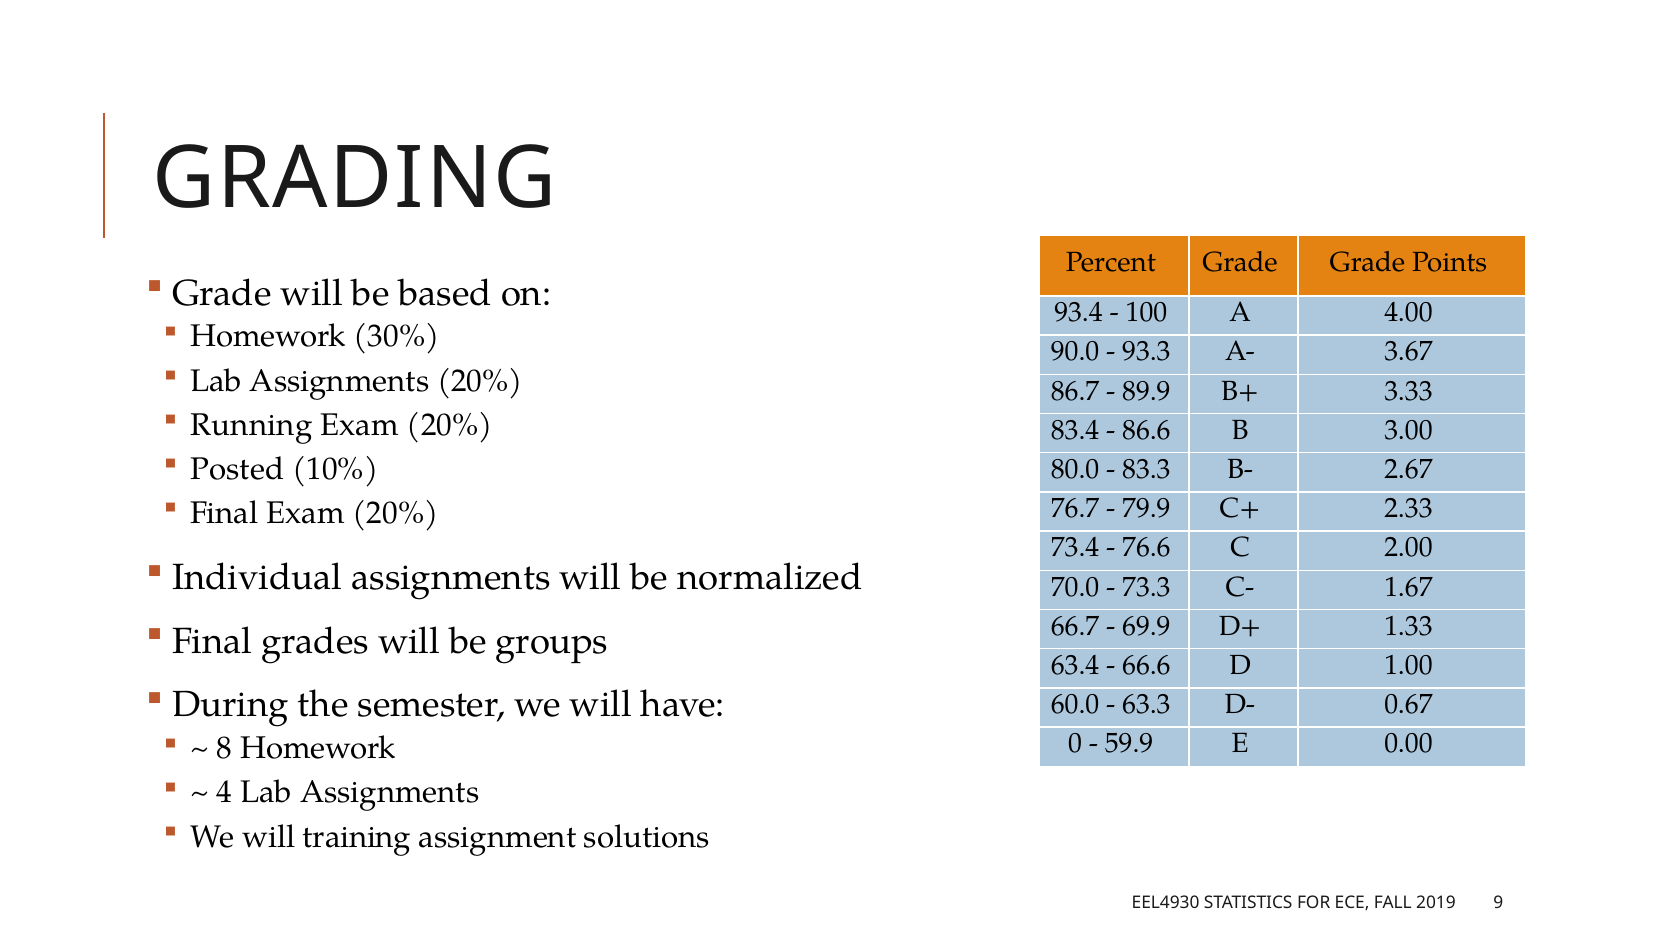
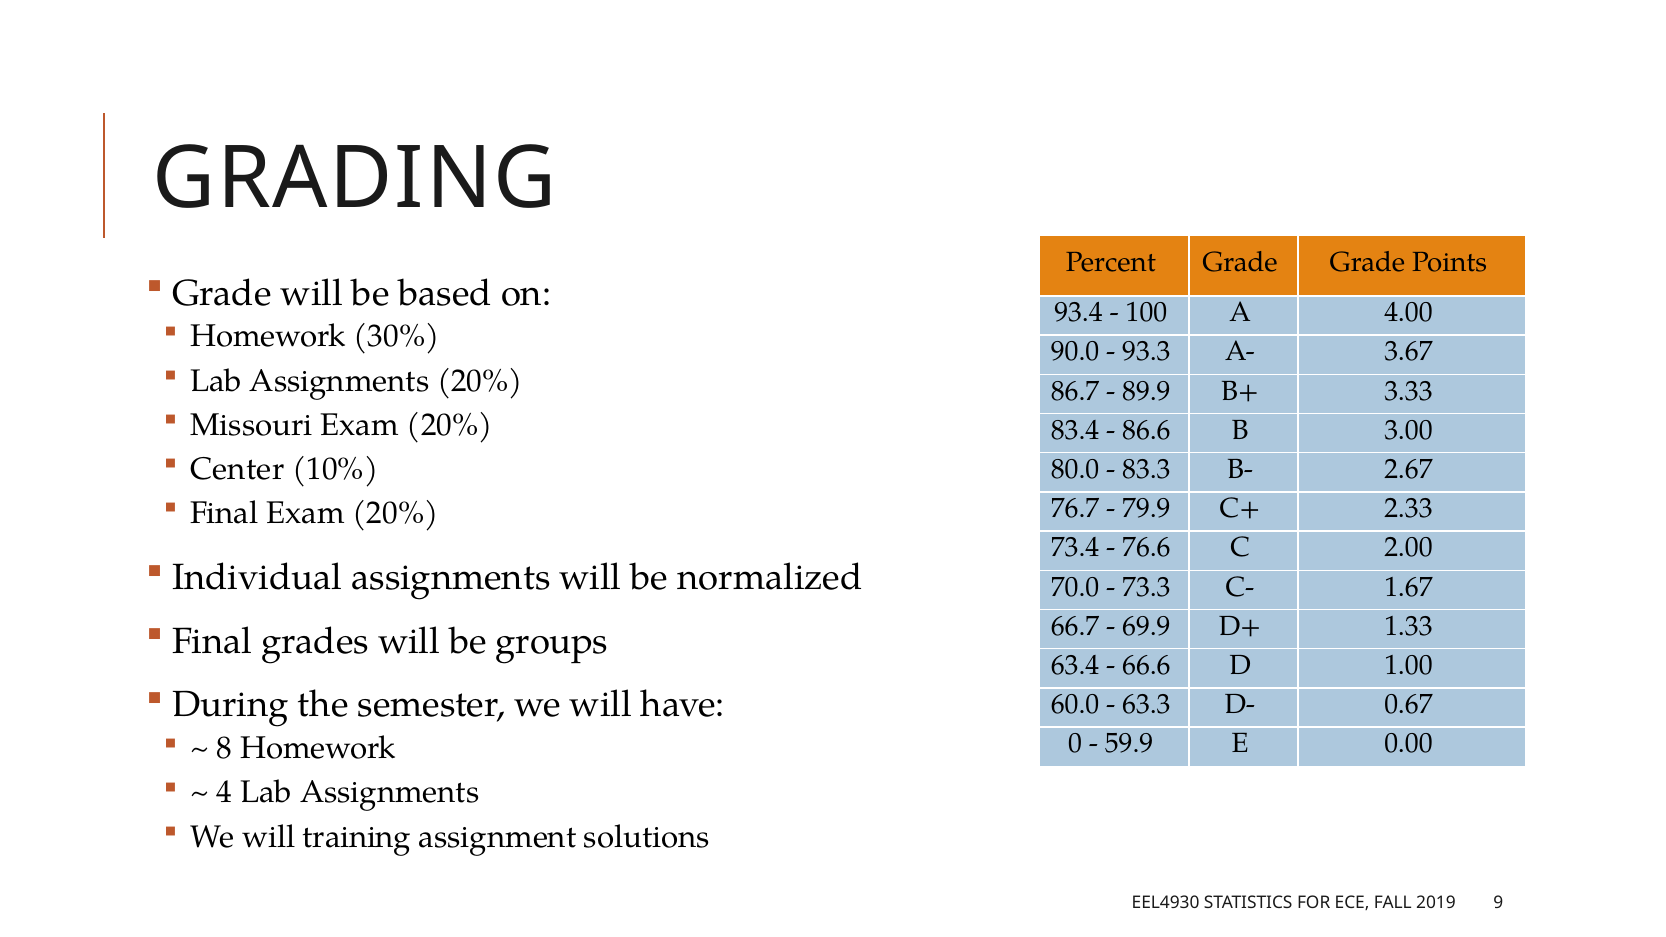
Running: Running -> Missouri
Posted: Posted -> Center
